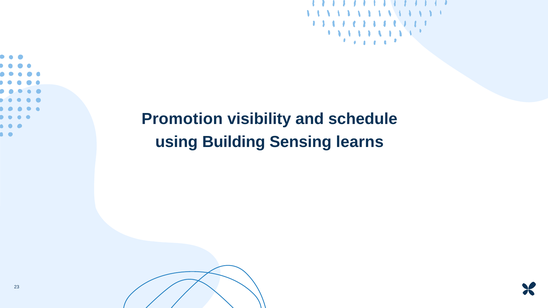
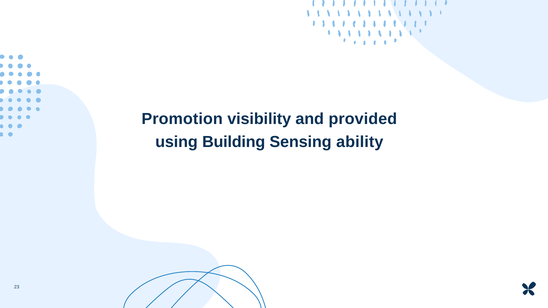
schedule: schedule -> provided
learns: learns -> ability
